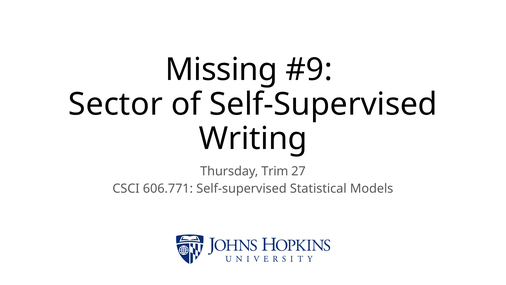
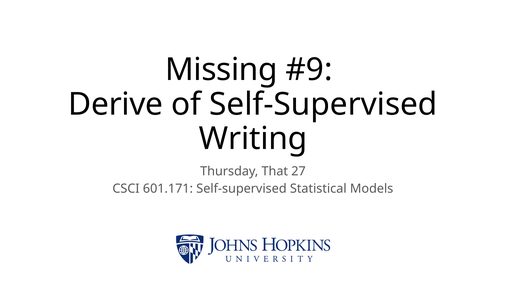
Sector: Sector -> Derive
Trim: Trim -> That
606.771: 606.771 -> 601.171
